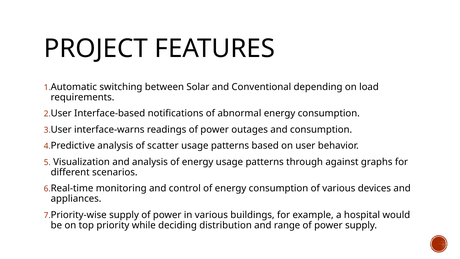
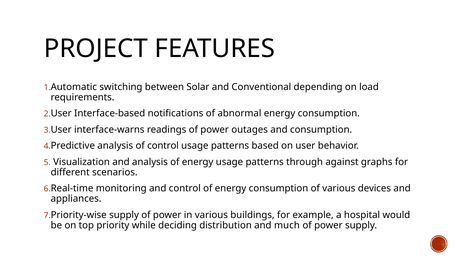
of scatter: scatter -> control
range: range -> much
